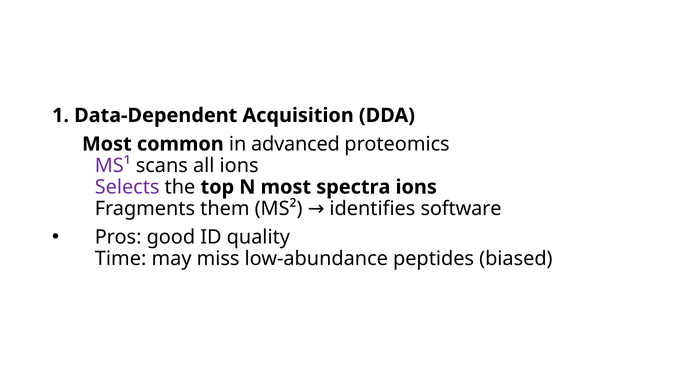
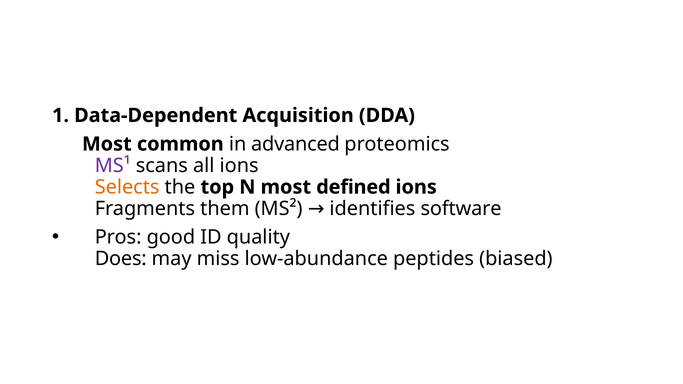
Selects colour: purple -> orange
spectra: spectra -> defined
Time: Time -> Does
